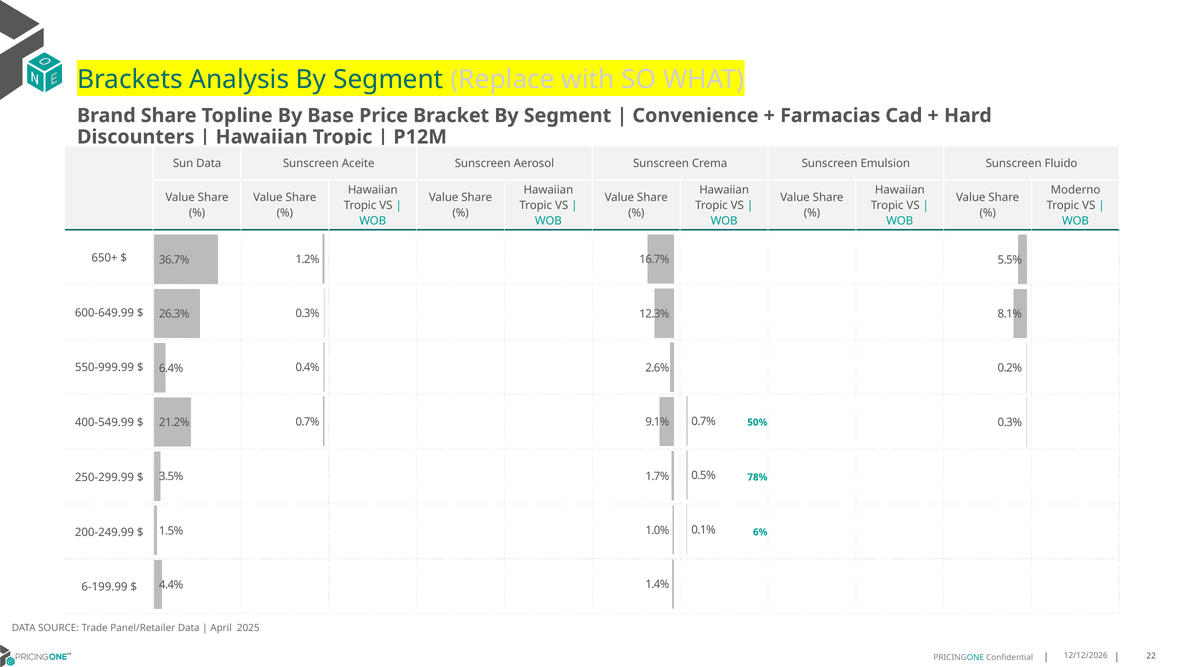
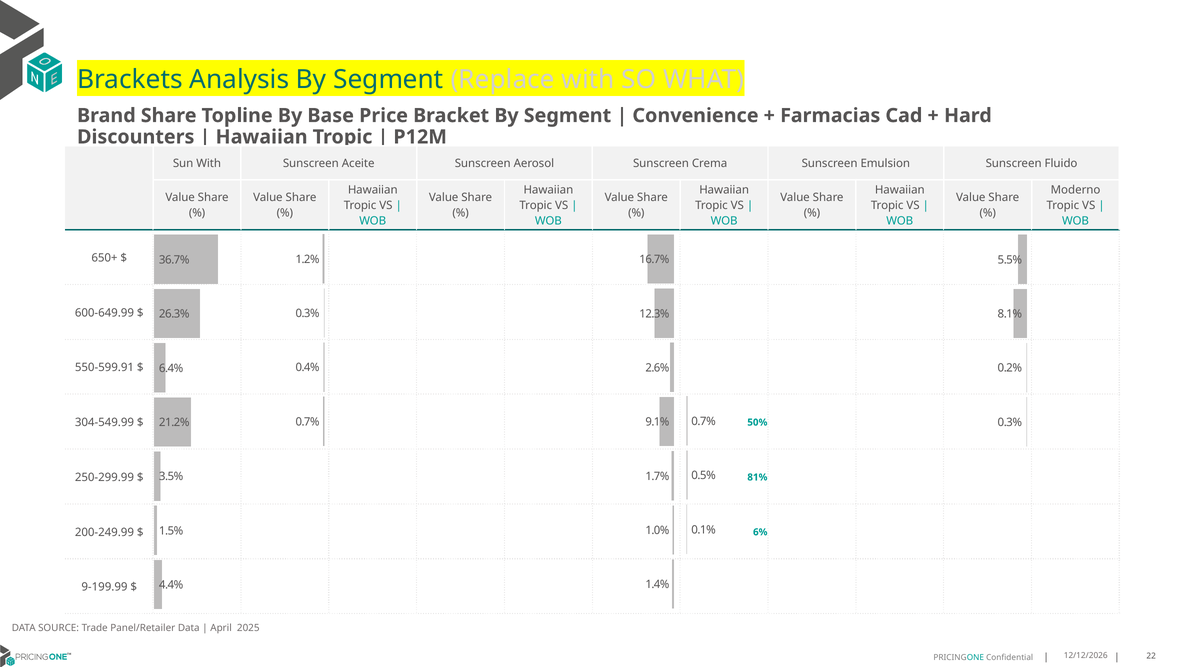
Sun Data: Data -> With
550-999.99: 550-999.99 -> 550-599.91
400-549.99: 400-549.99 -> 304-549.99
78%: 78% -> 81%
6-199.99: 6-199.99 -> 9-199.99
